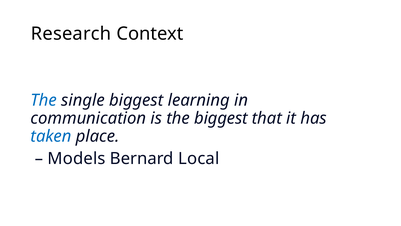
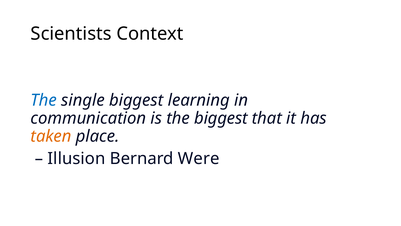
Research: Research -> Scientists
taken colour: blue -> orange
Models: Models -> Illusion
Local: Local -> Were
